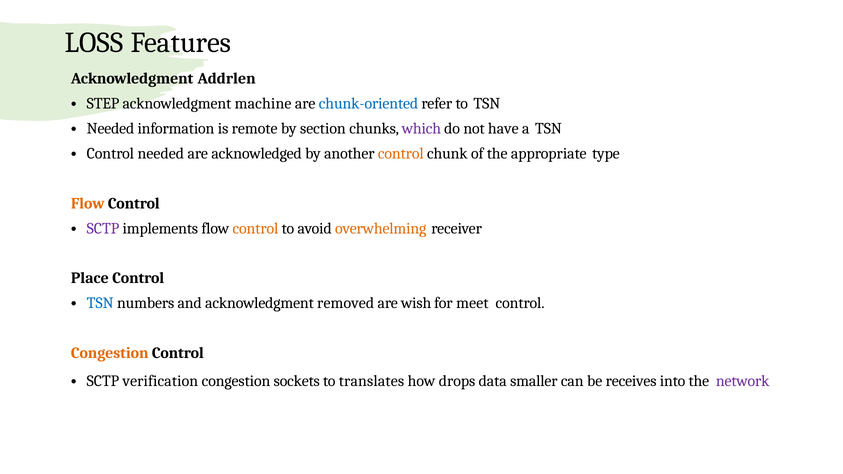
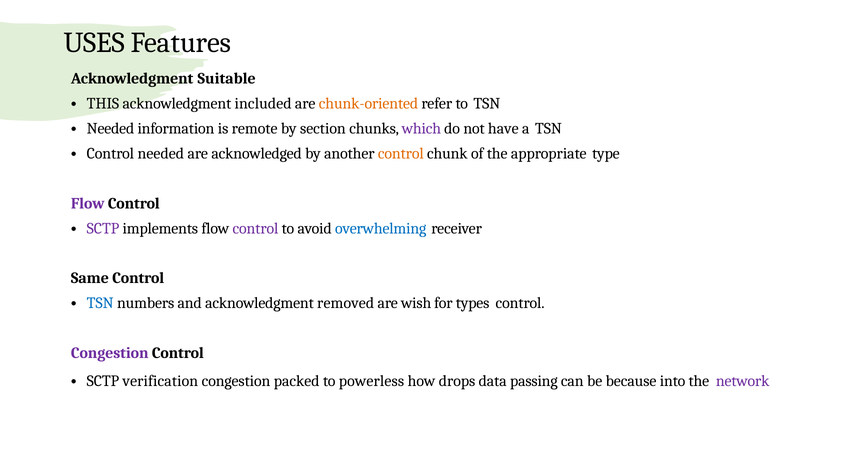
LOSS: LOSS -> USES
Addrlen: Addrlen -> Suitable
STEP: STEP -> THIS
machine: machine -> included
chunk-oriented colour: blue -> orange
Flow at (88, 204) colour: orange -> purple
control at (255, 229) colour: orange -> purple
overwhelming colour: orange -> blue
Place: Place -> Same
meet: meet -> types
Congestion at (110, 353) colour: orange -> purple
sockets: sockets -> packed
translates: translates -> powerless
smaller: smaller -> passing
receives: receives -> because
